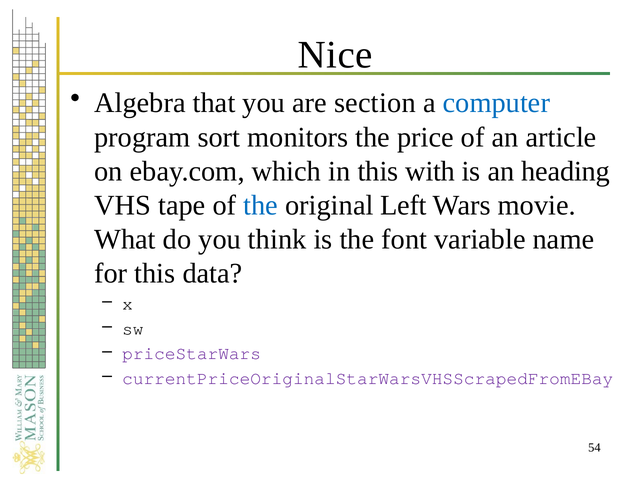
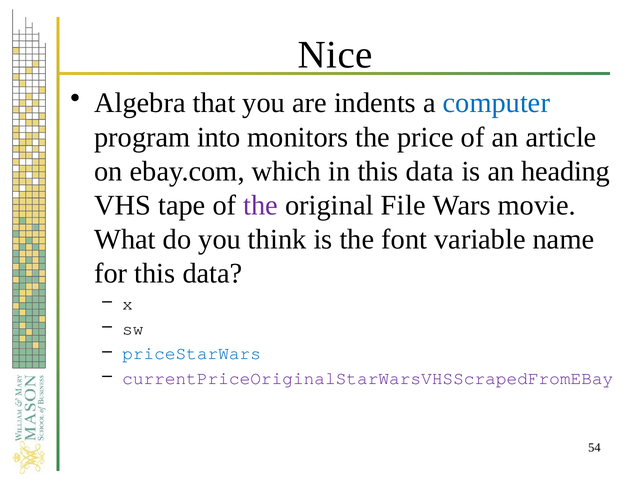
section: section -> indents
sort: sort -> into
in this with: with -> data
the at (261, 205) colour: blue -> purple
Left: Left -> File
priceStarWars colour: purple -> blue
